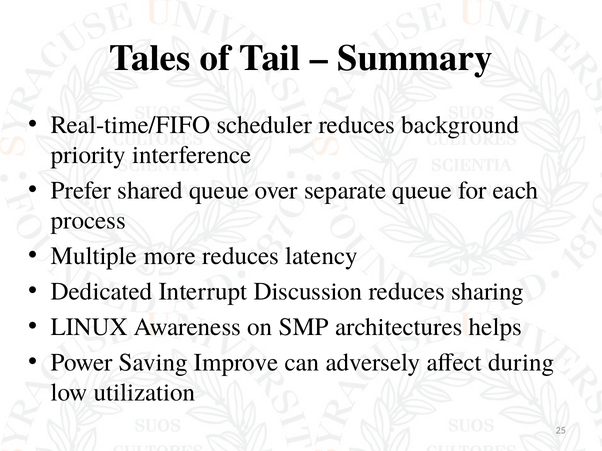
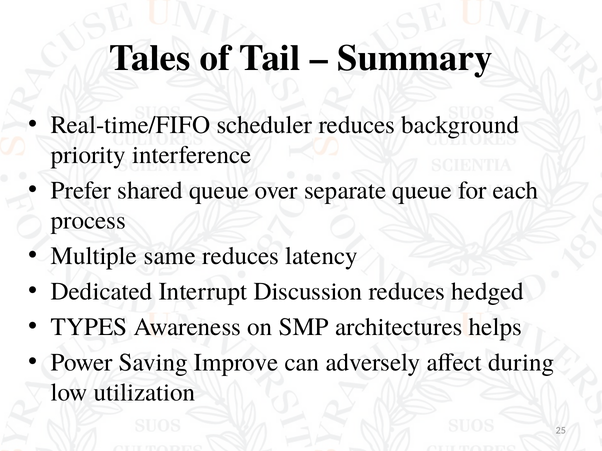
more: more -> same
sharing: sharing -> hedged
LINUX: LINUX -> TYPES
